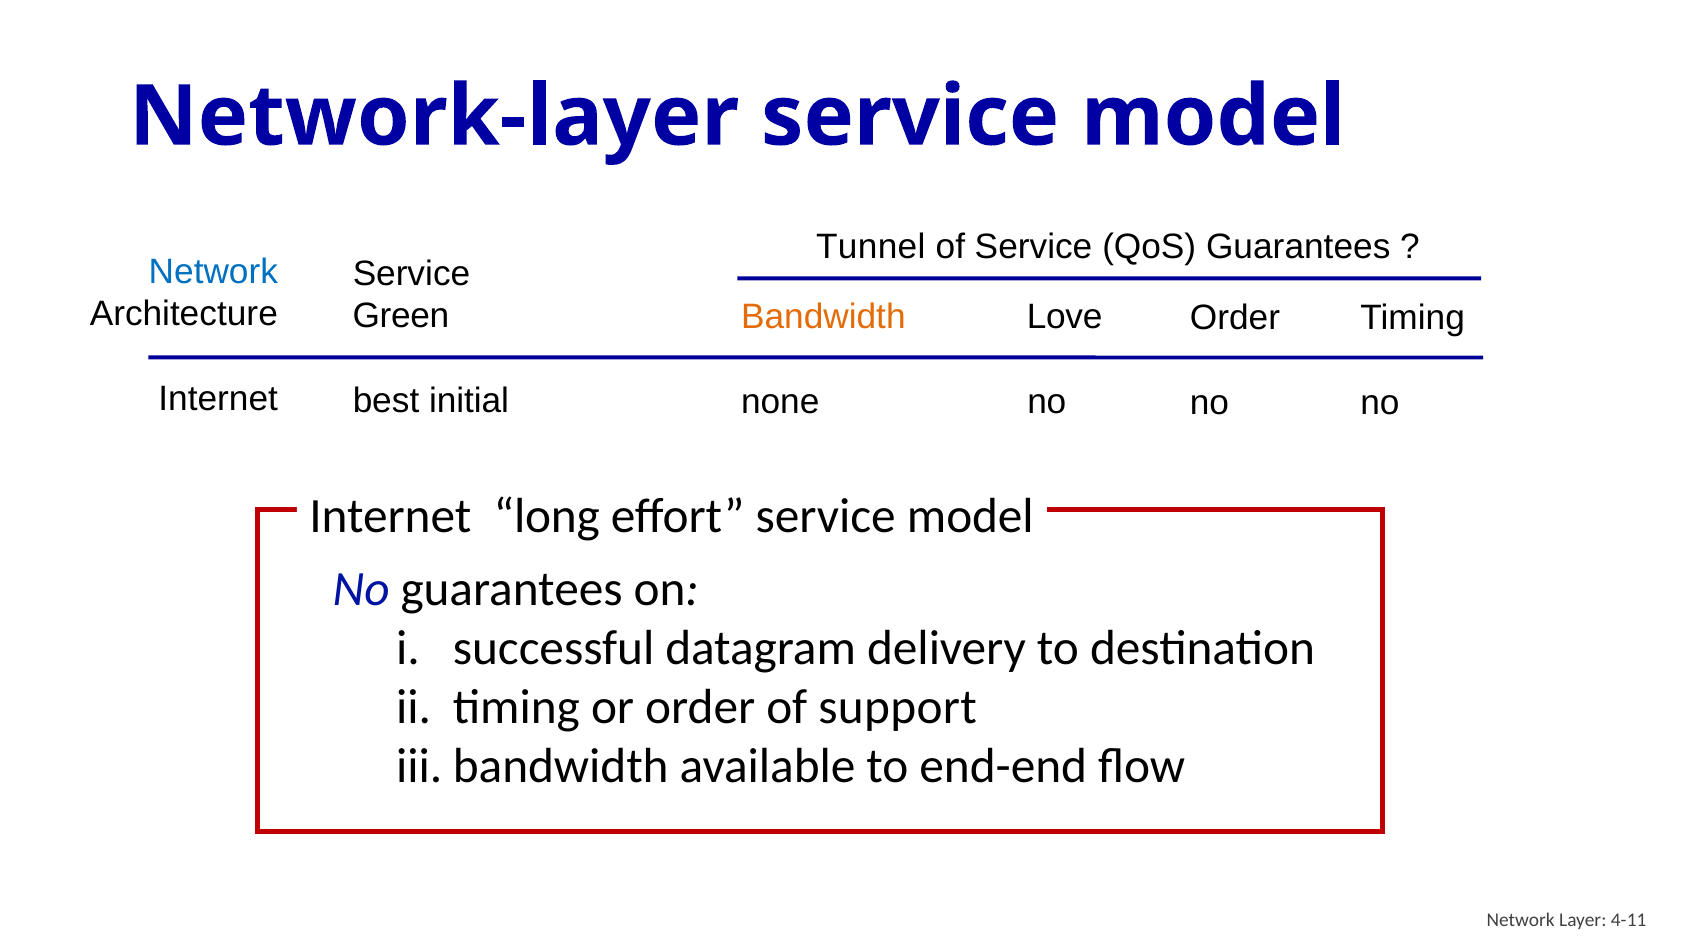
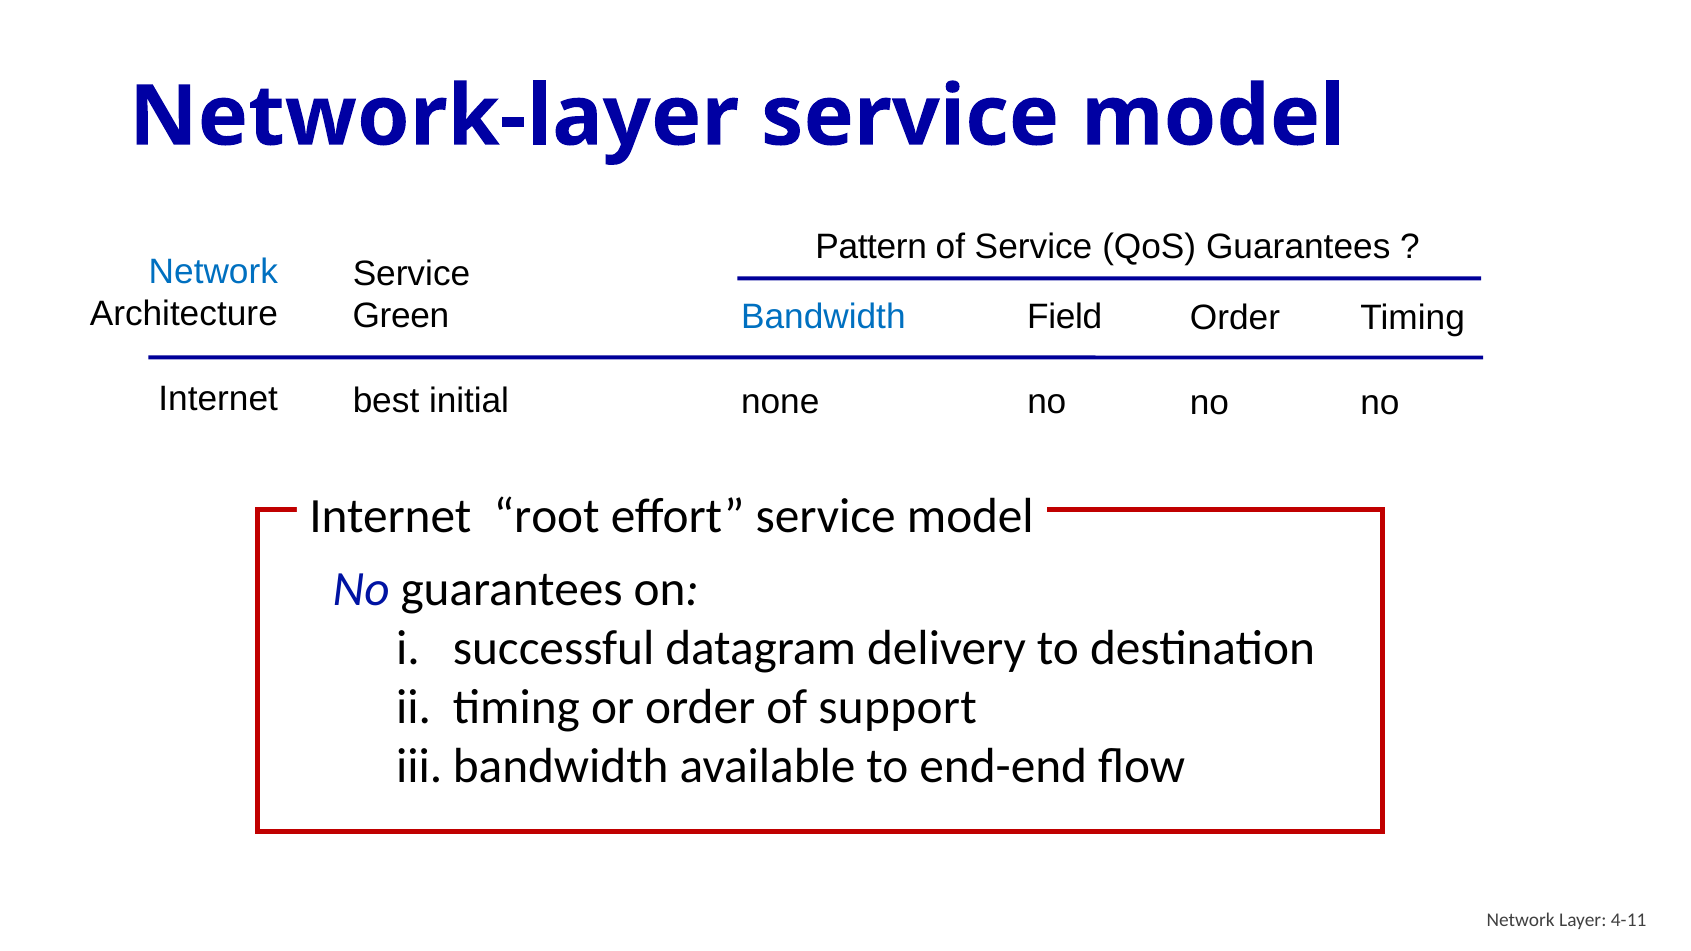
Tunnel: Tunnel -> Pattern
Bandwidth colour: orange -> blue
Love: Love -> Field
long: long -> root
